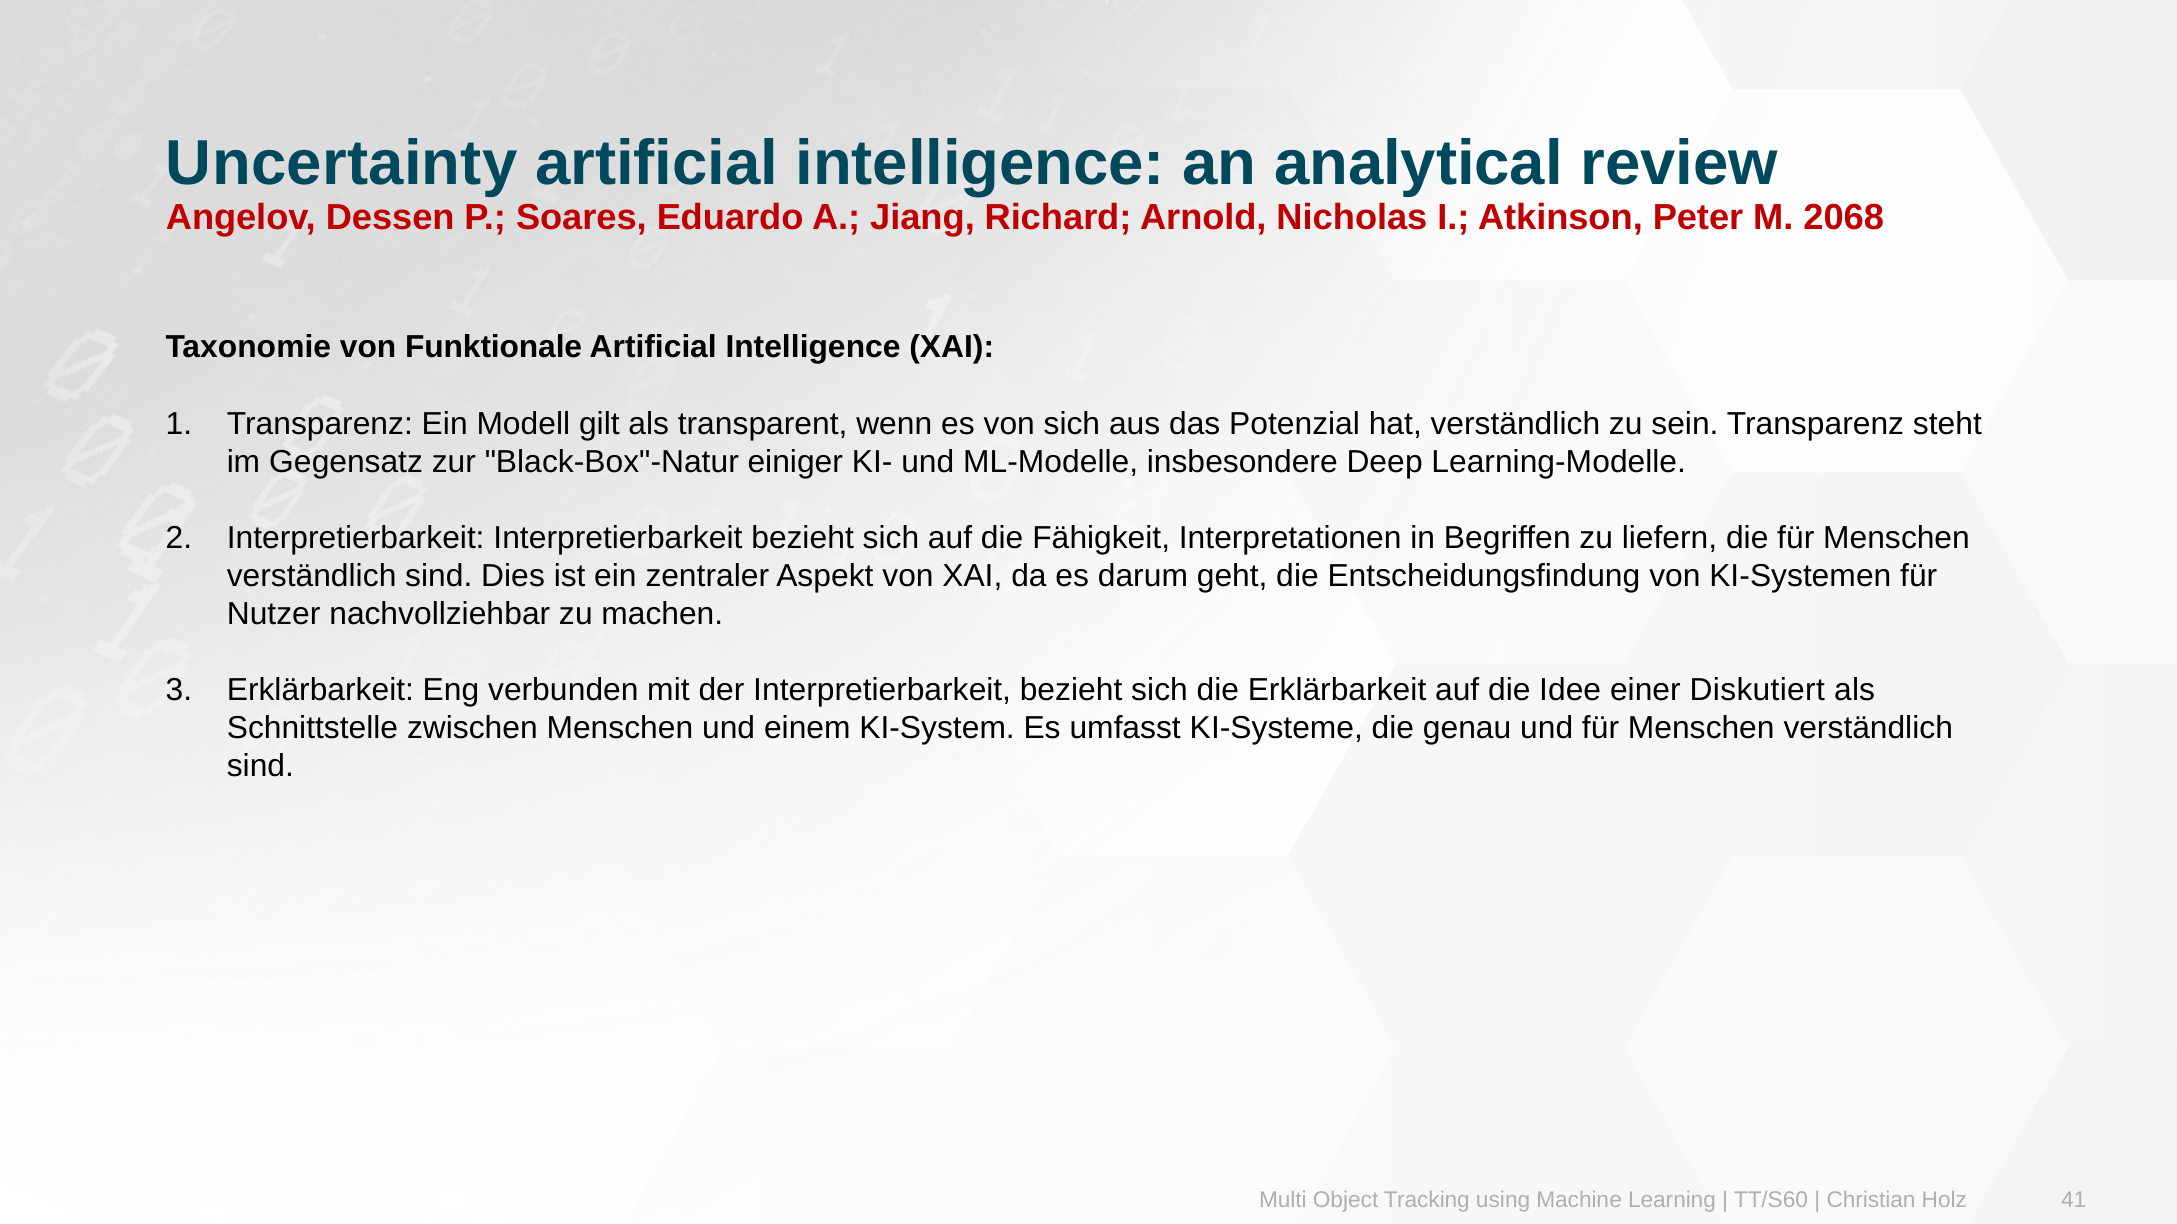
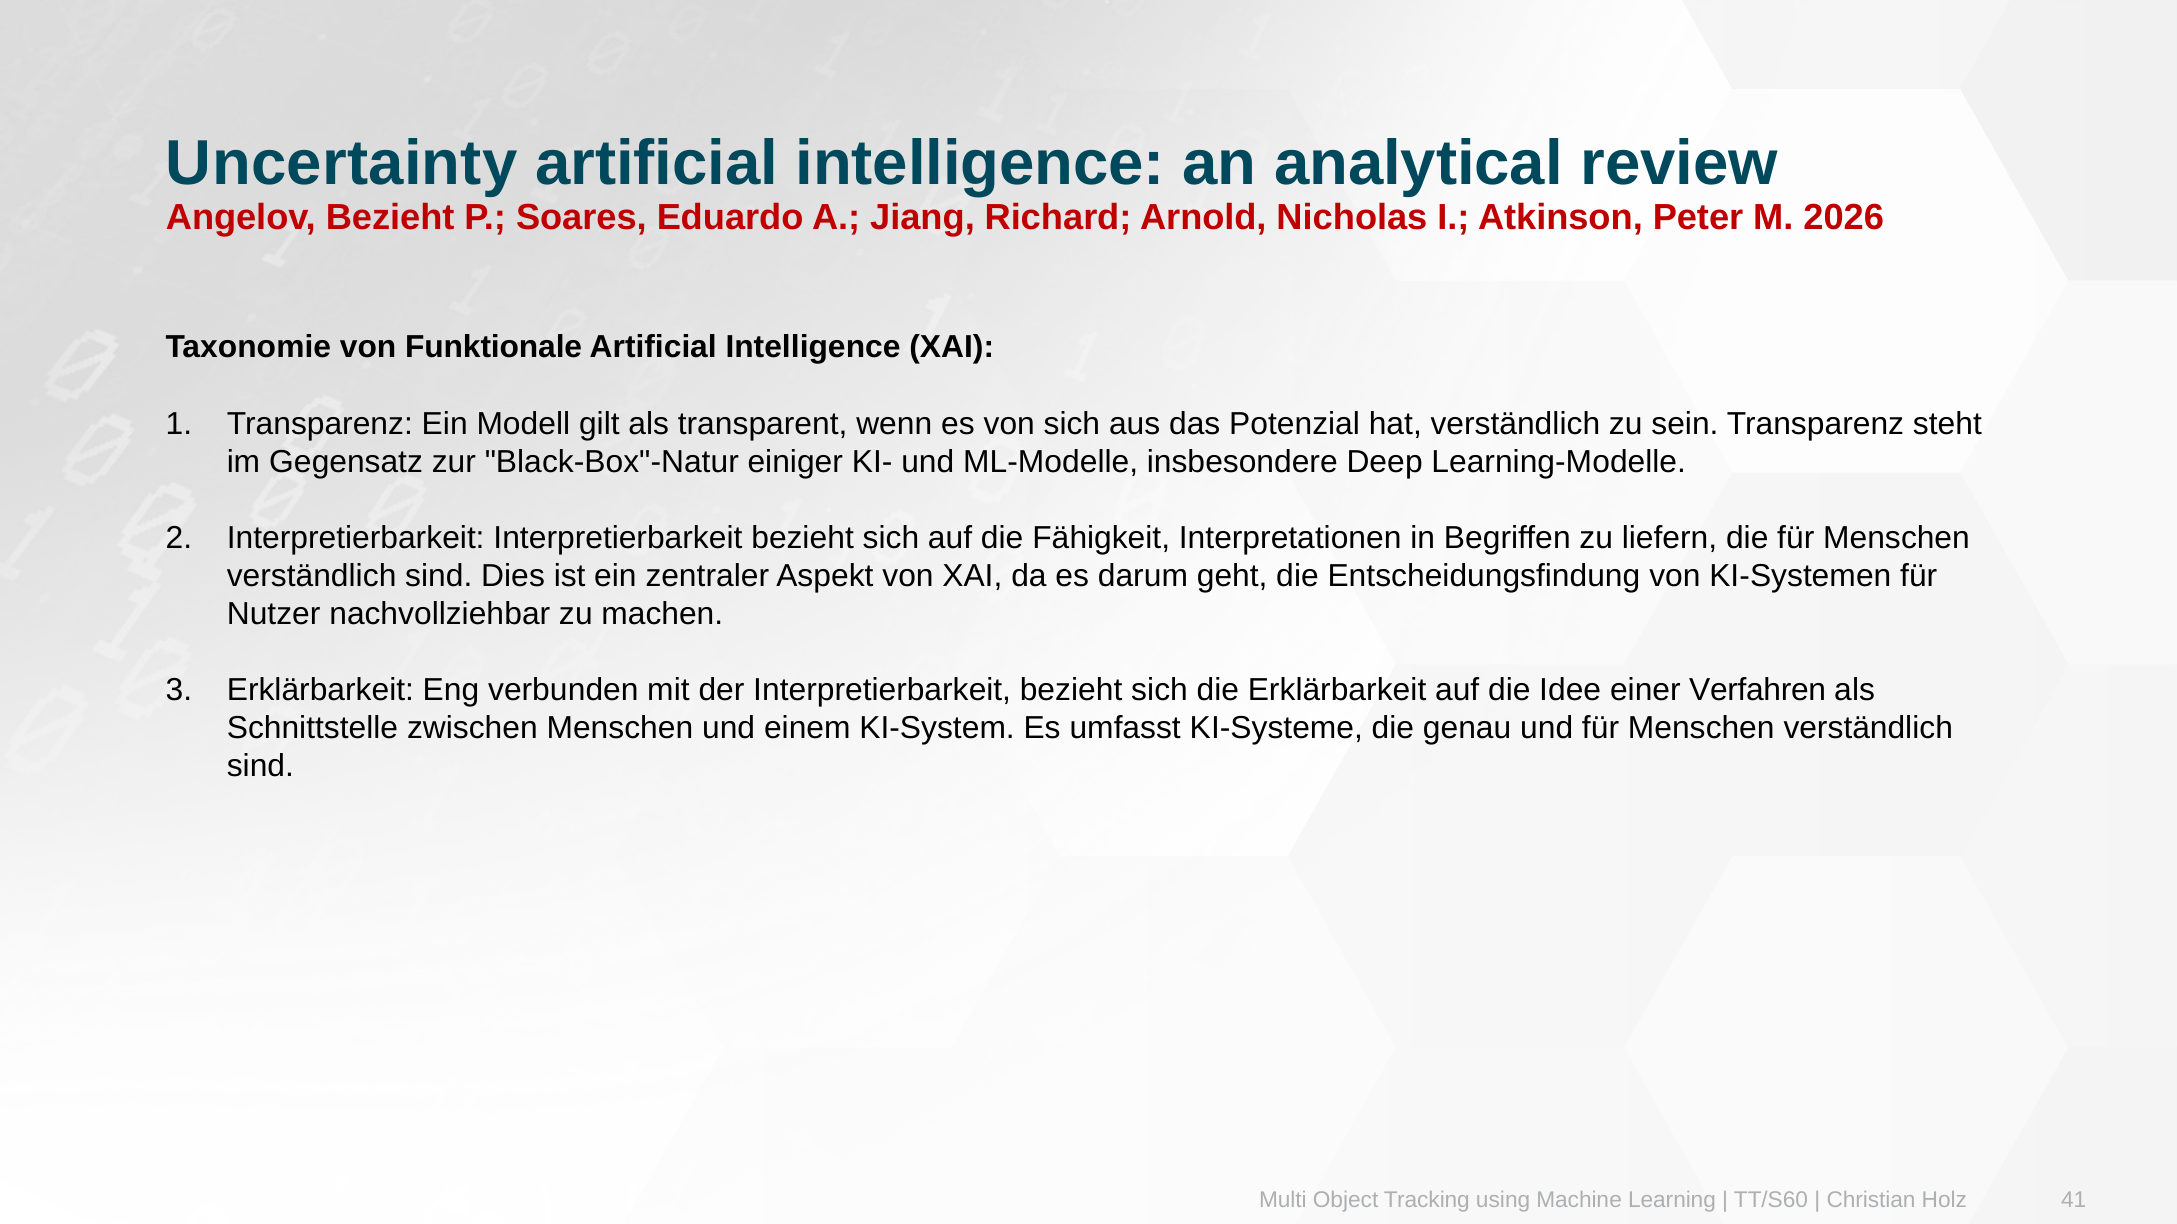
Angelov Dessen: Dessen -> Bezieht
2068: 2068 -> 2026
Diskutiert: Diskutiert -> Verfahren
